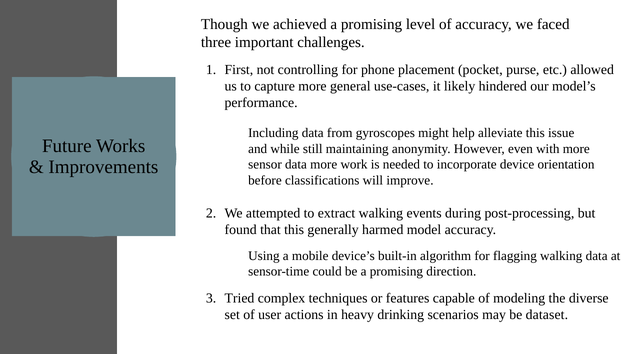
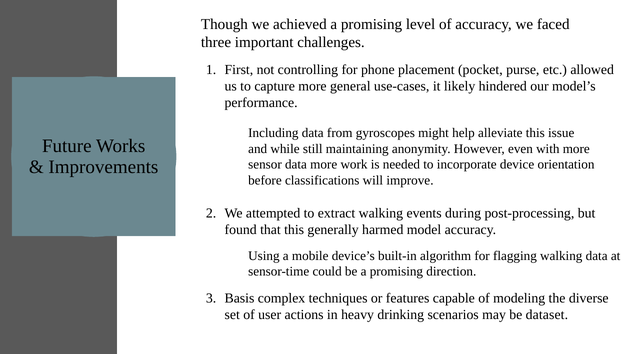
Tried: Tried -> Basis
